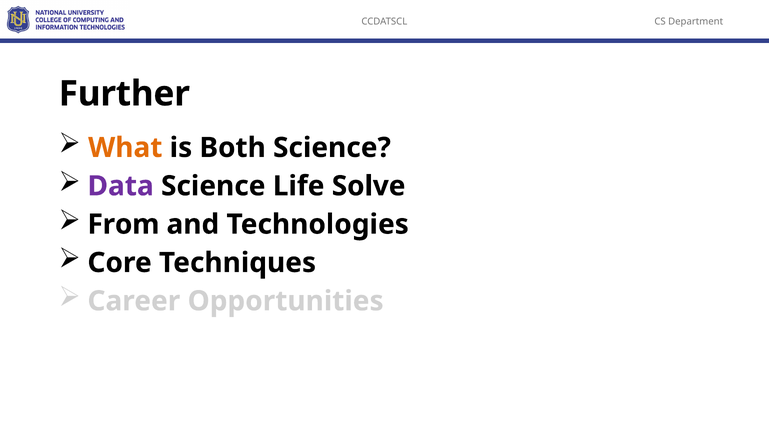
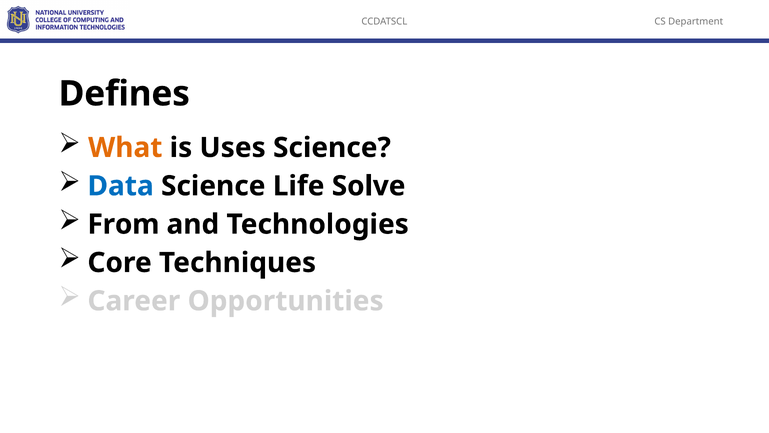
Further: Further -> Defines
Both: Both -> Uses
Data colour: purple -> blue
